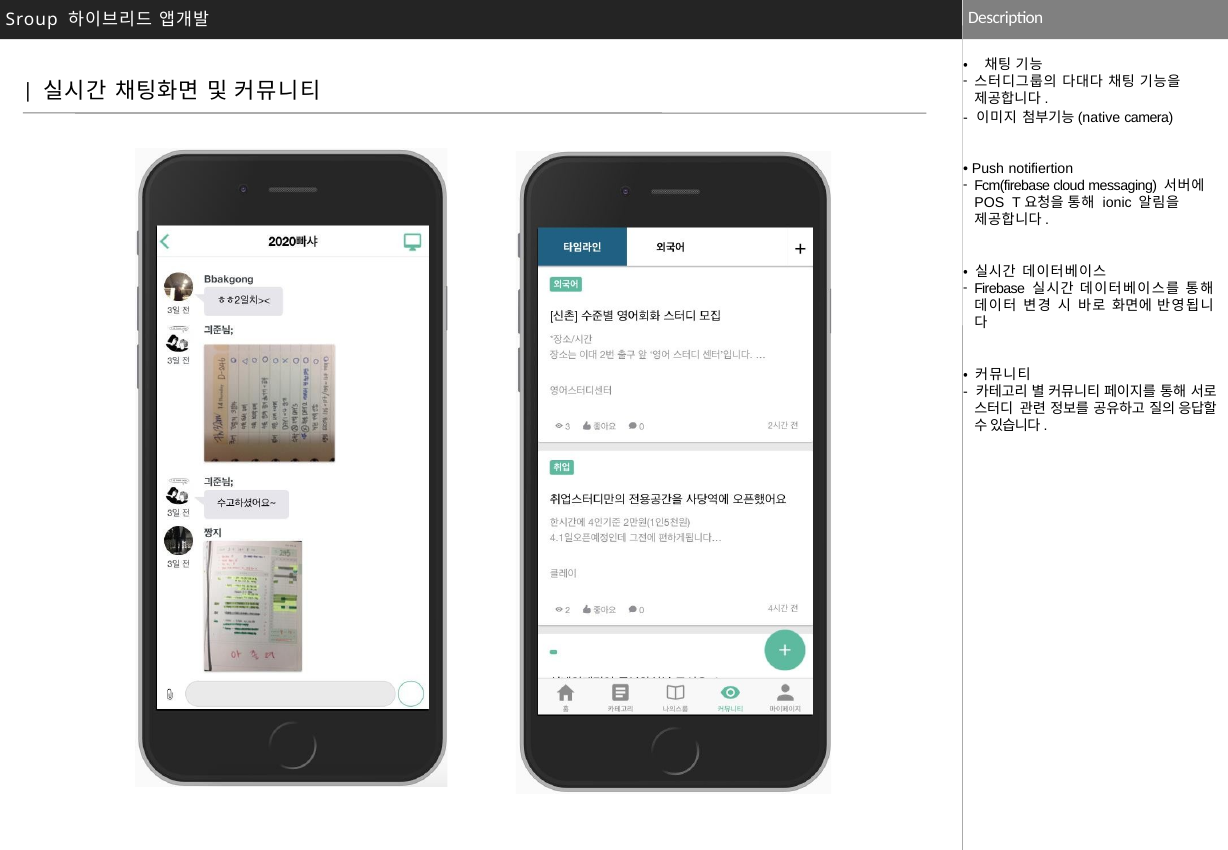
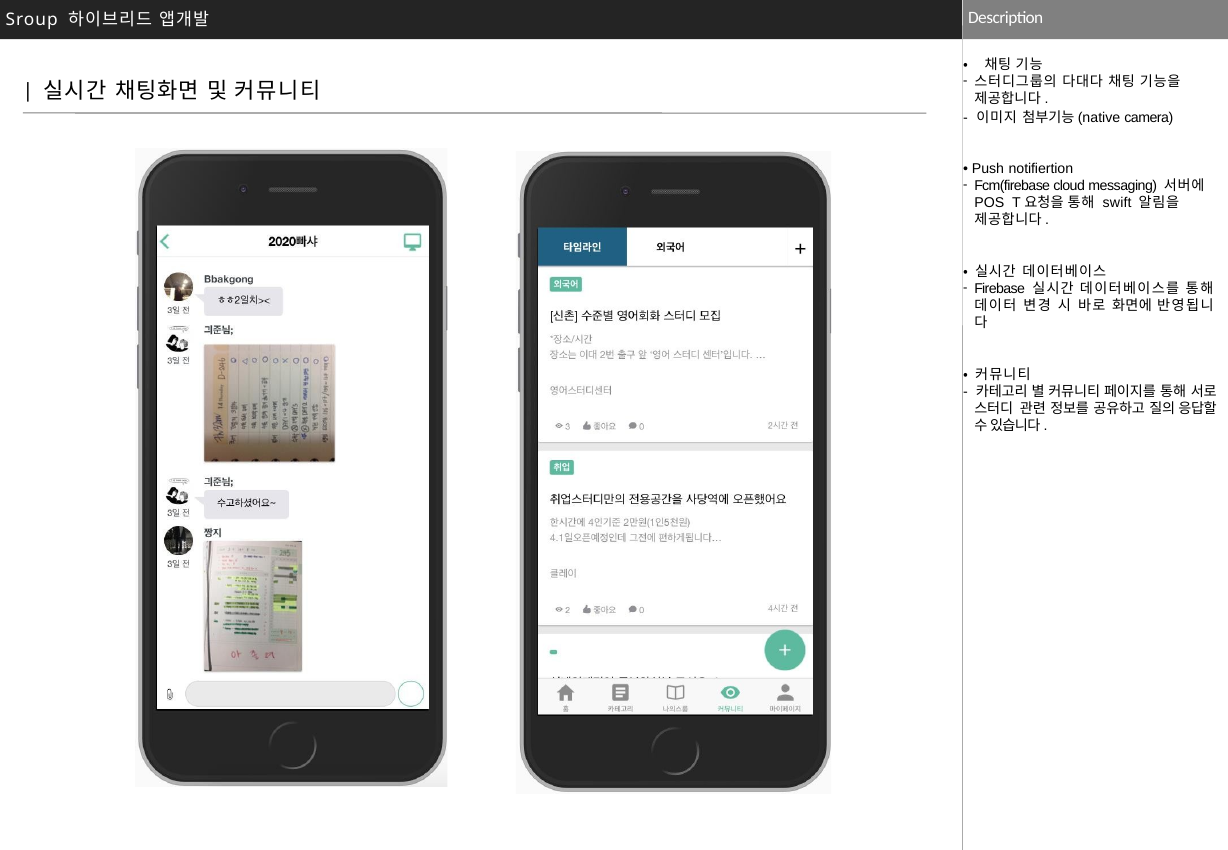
ionic: ionic -> swift
